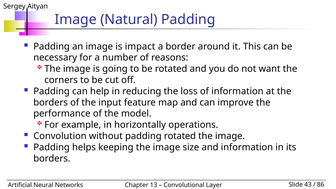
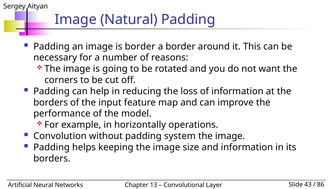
is impact: impact -> border
padding rotated: rotated -> system
